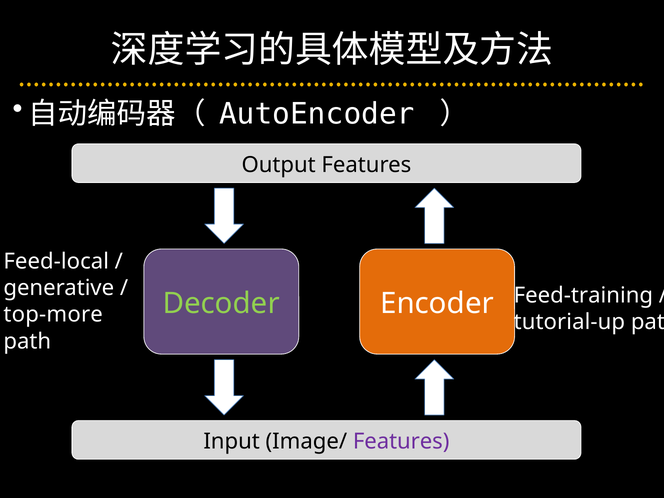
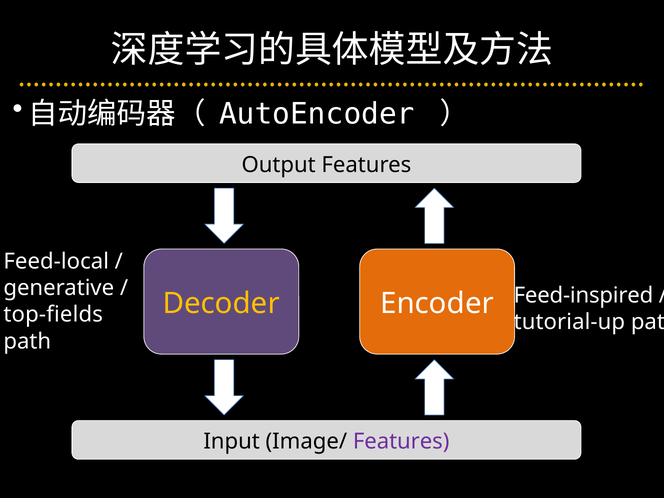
Feed-training: Feed-training -> Feed-inspired
Decoder colour: light green -> yellow
top-more: top-more -> top-fields
